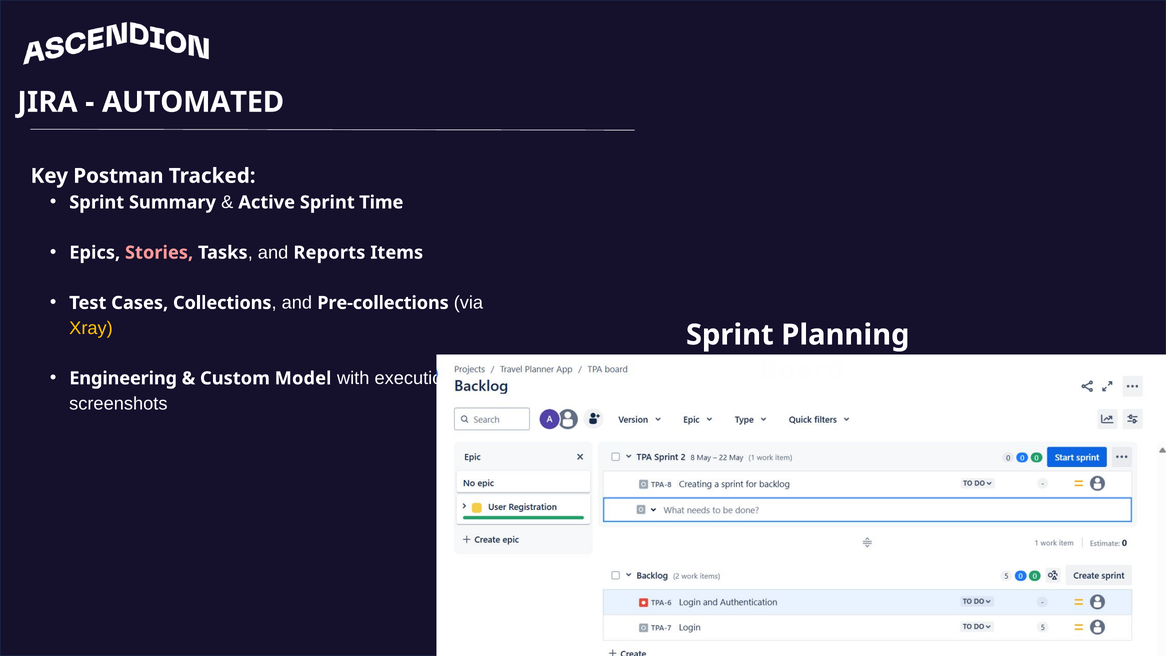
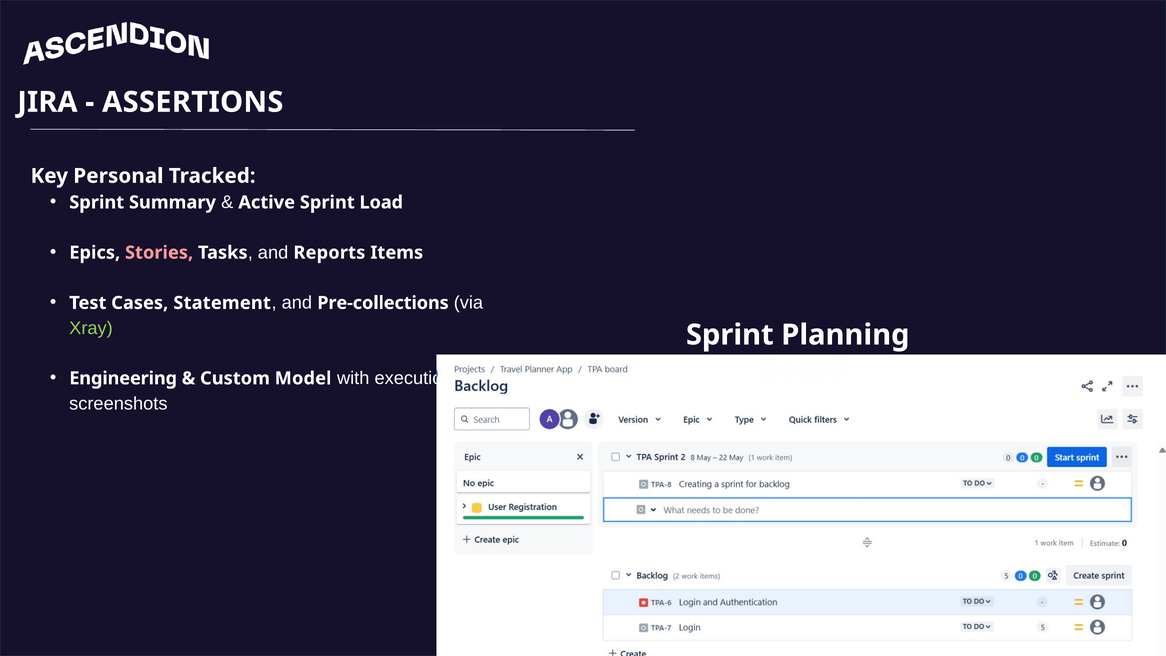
AUTOMATED: AUTOMATED -> ASSERTIONS
Postman: Postman -> Personal
Time: Time -> Load
Collections: Collections -> Statement
Xray colour: yellow -> light green
